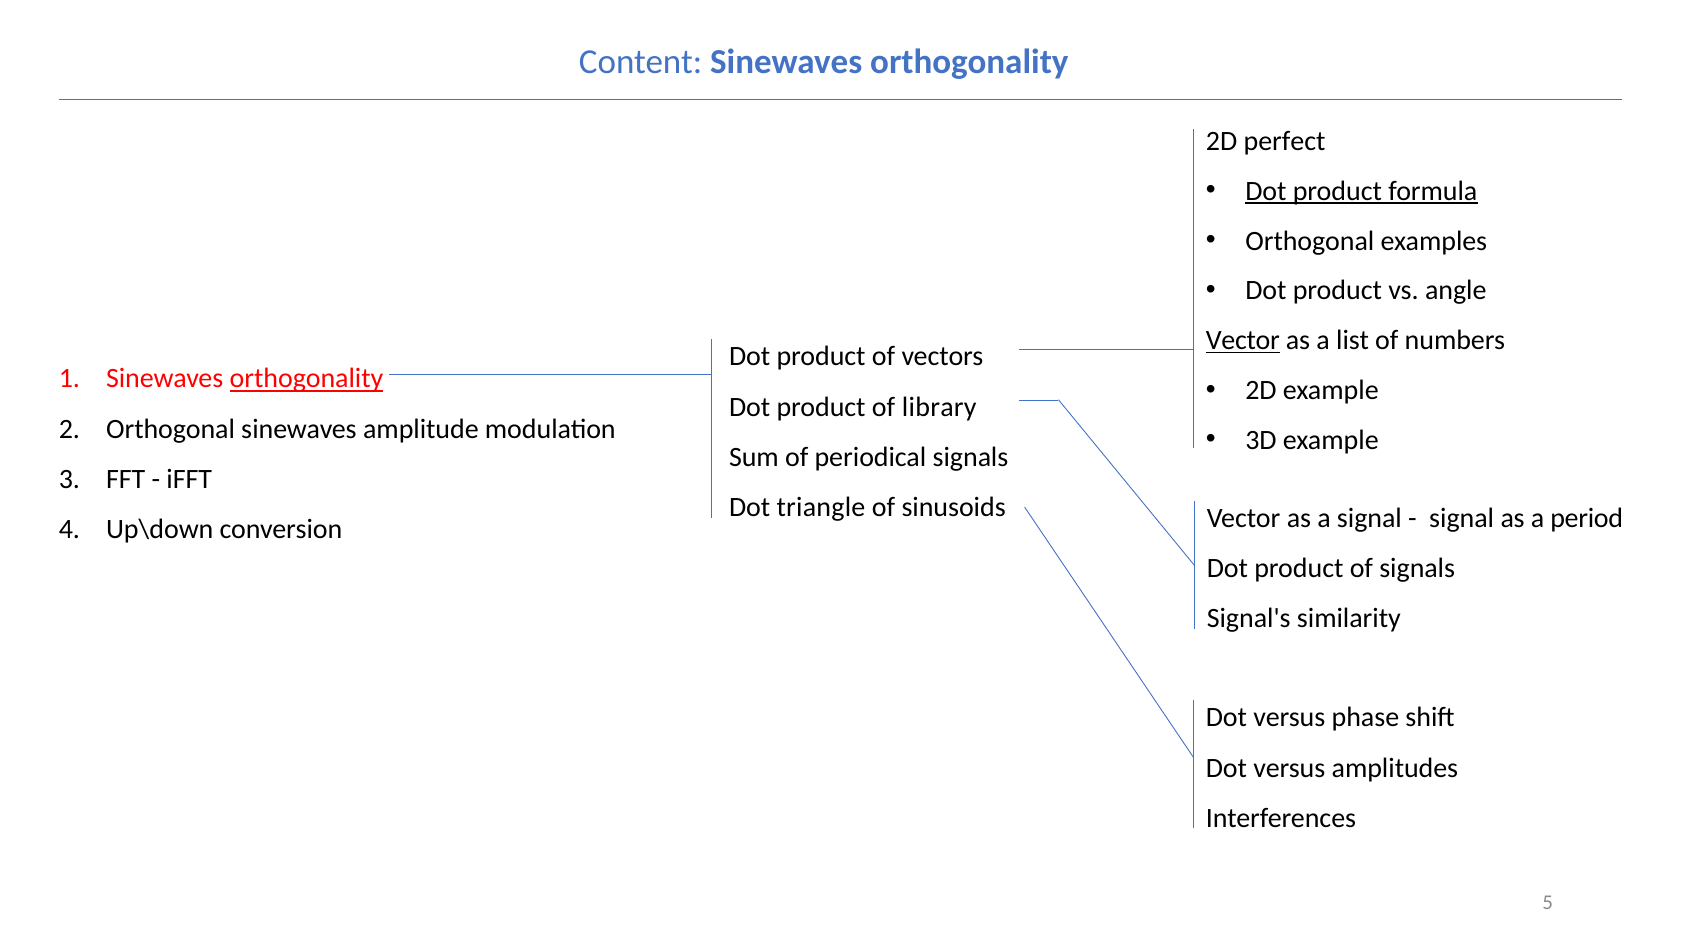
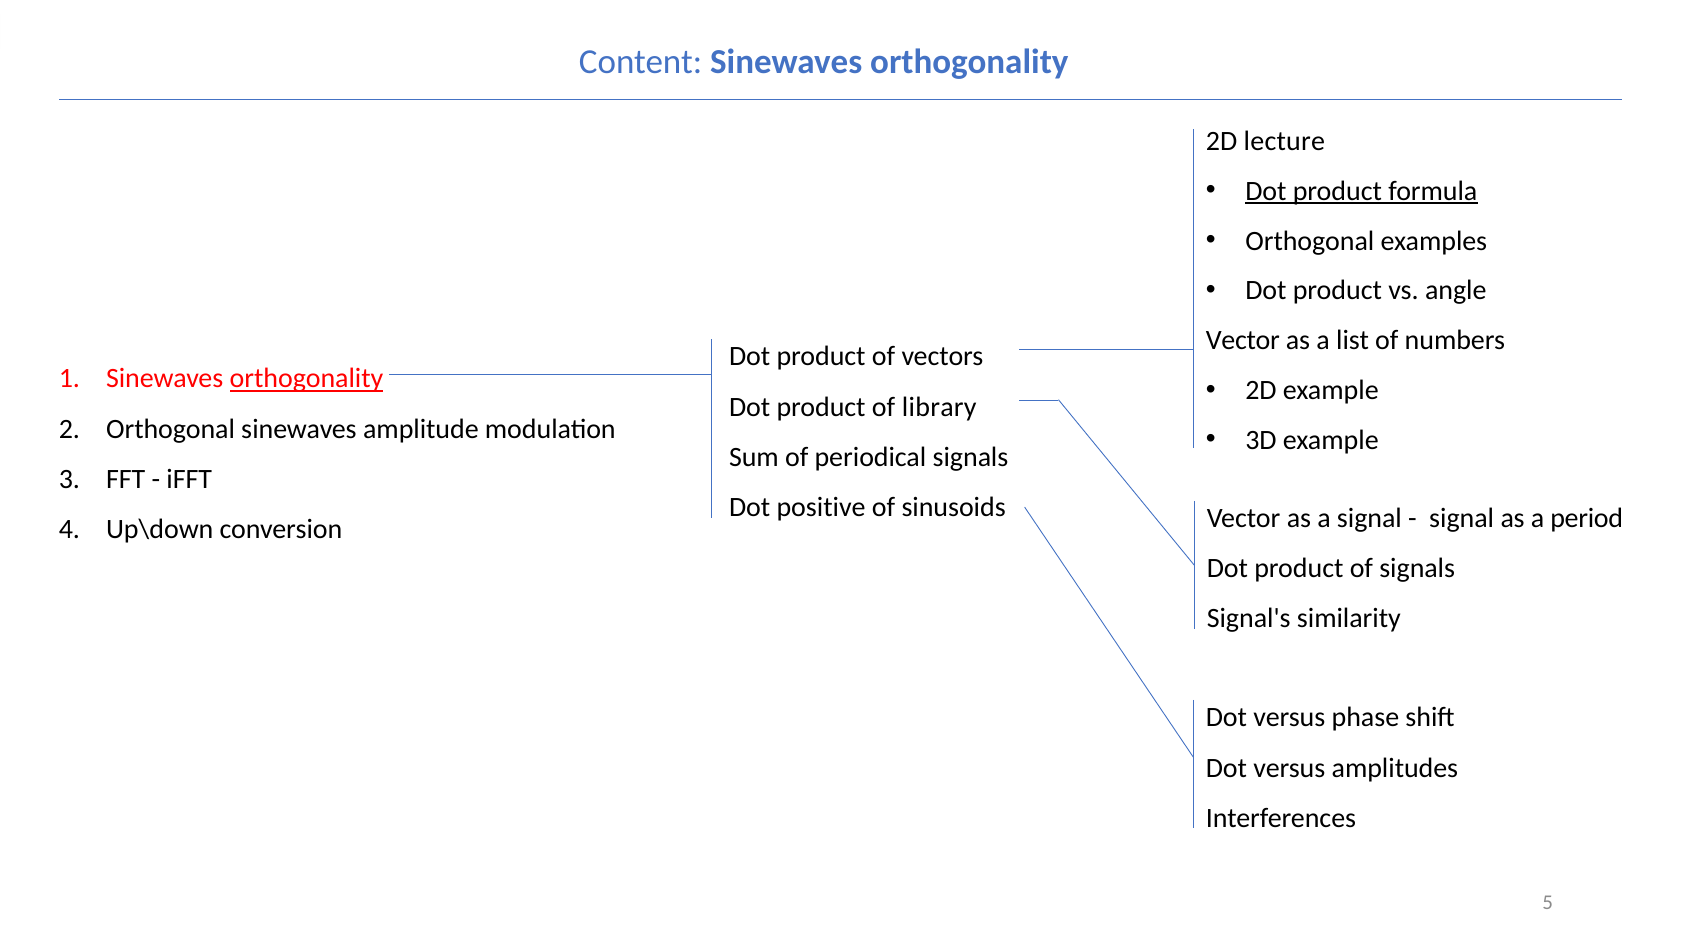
perfect: perfect -> lecture
Vector at (1243, 341) underline: present -> none
triangle: triangle -> positive
